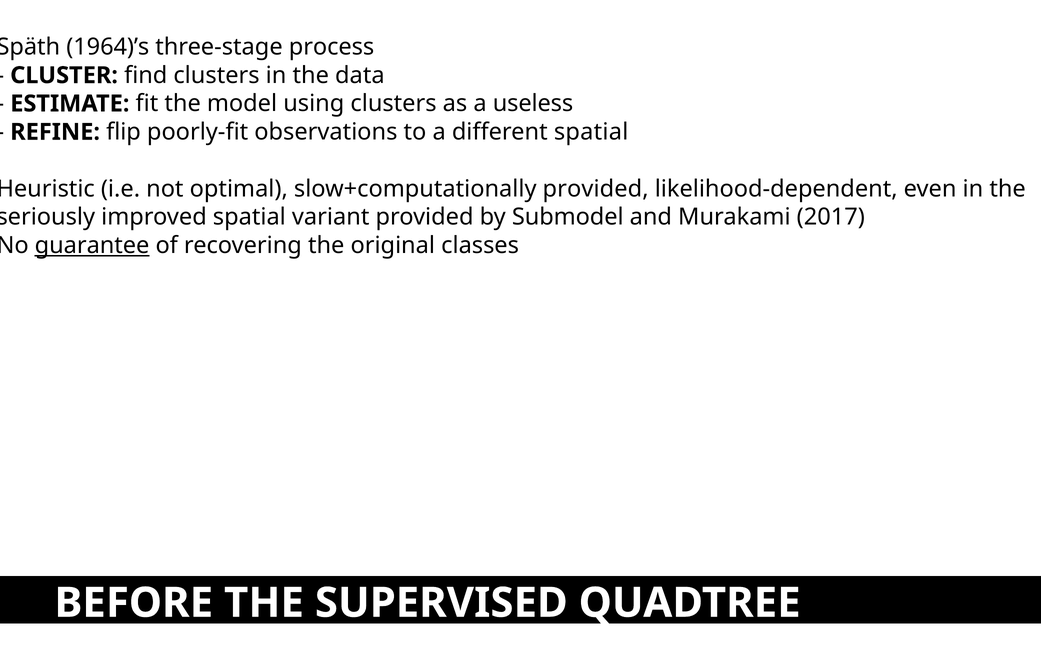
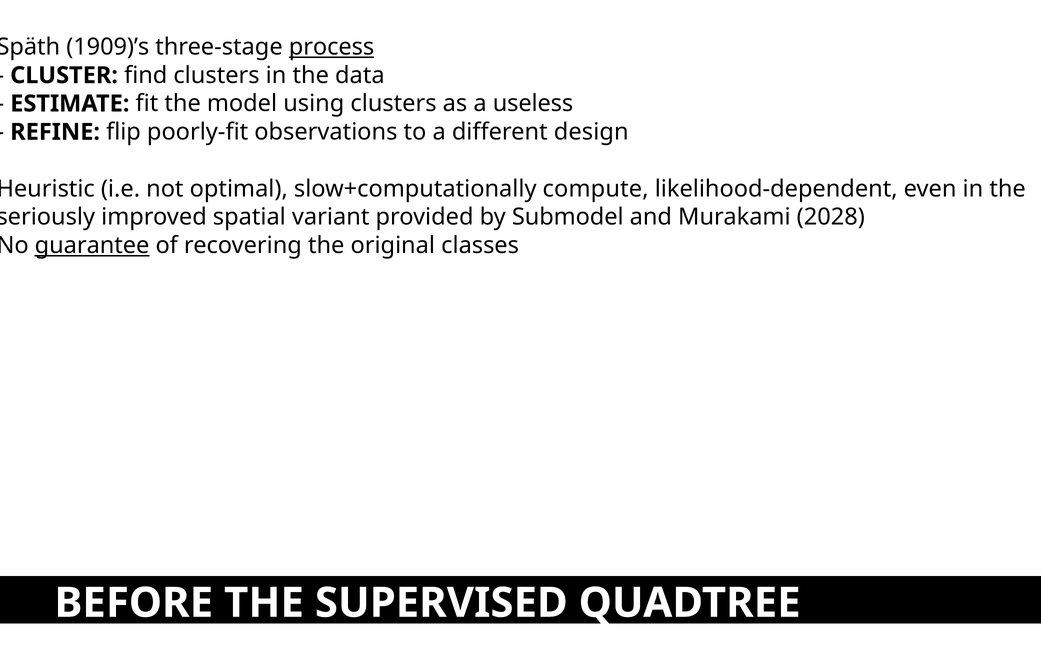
1964)’s: 1964)’s -> 1909)’s
process underline: none -> present
different spatial: spatial -> design
slow+computationally provided: provided -> compute
2017: 2017 -> 2028
